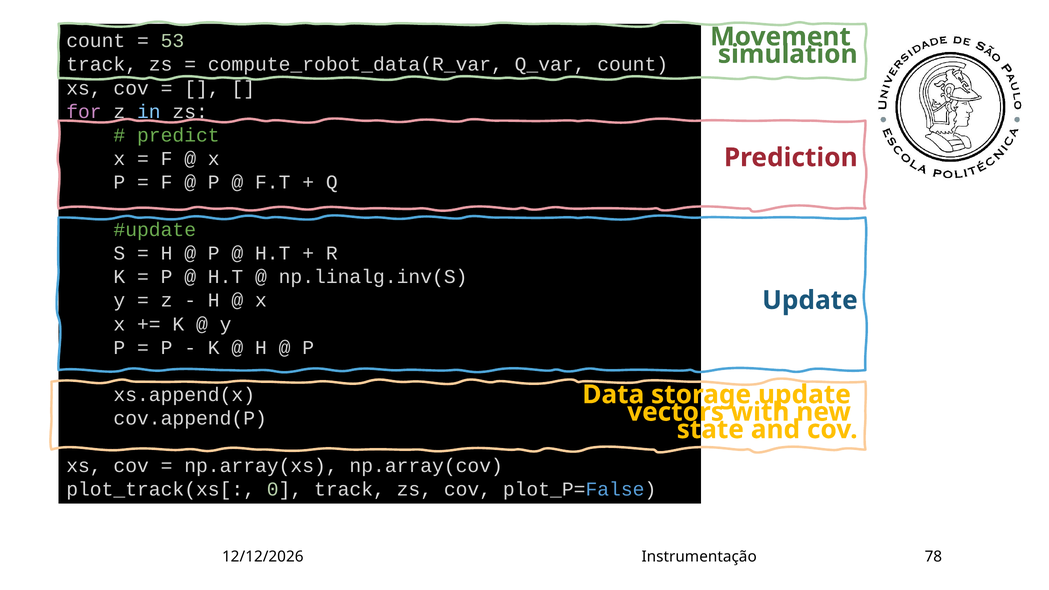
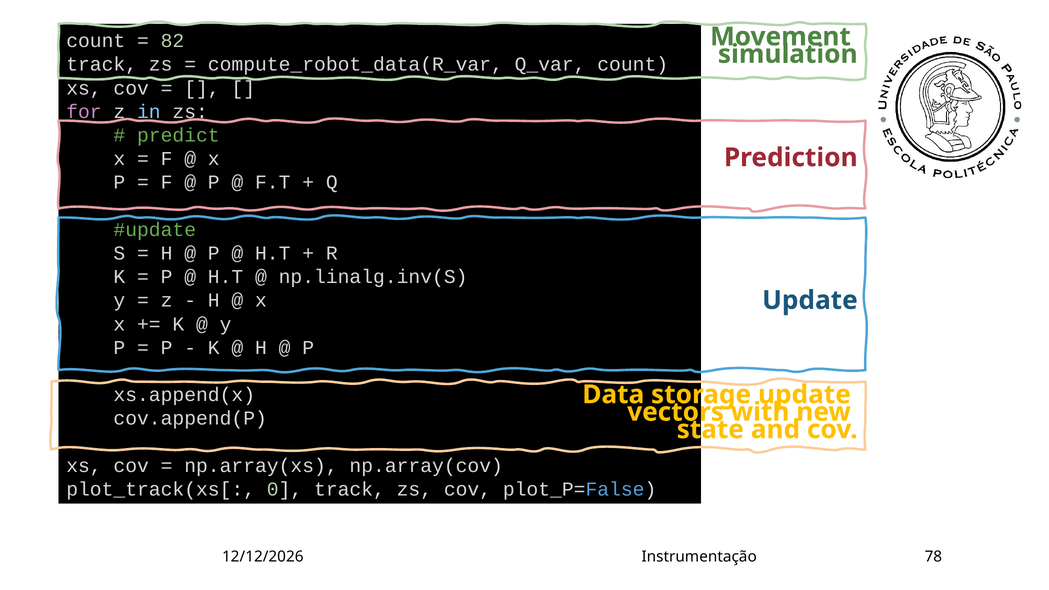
53: 53 -> 82
